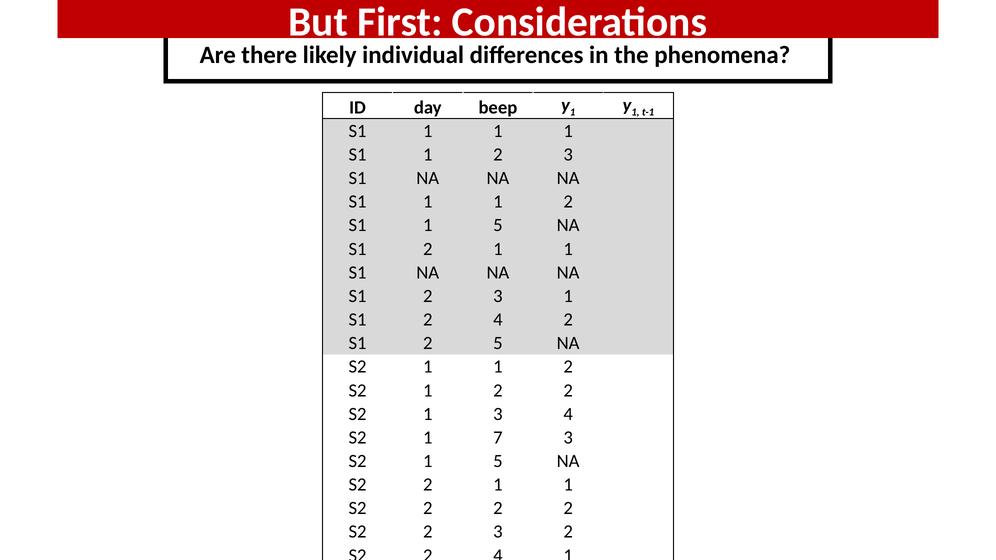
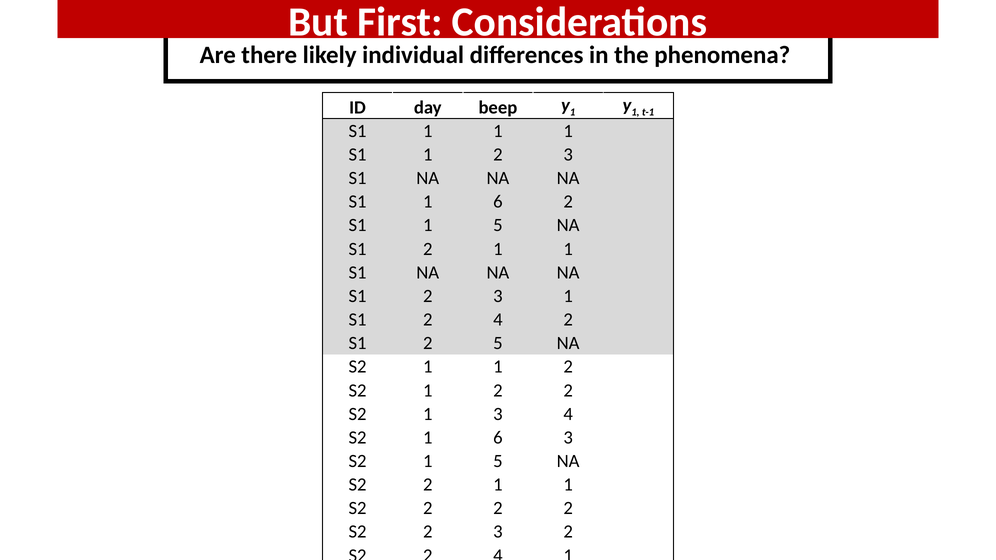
1 at (498, 202): 1 -> 6
S2 1 7: 7 -> 6
